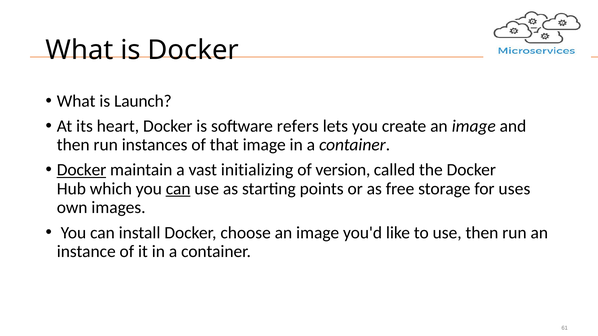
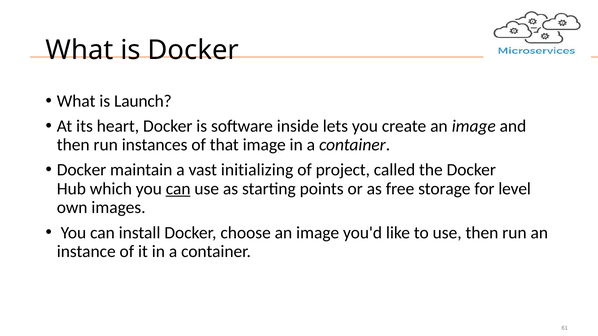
refers: refers -> inside
Docker at (82, 170) underline: present -> none
version: version -> project
uses: uses -> level
